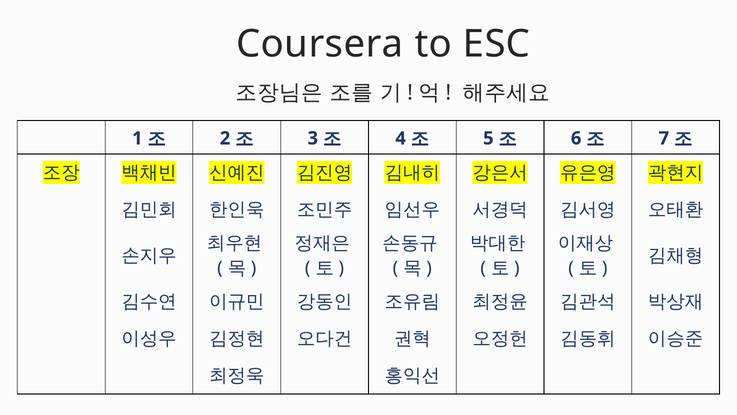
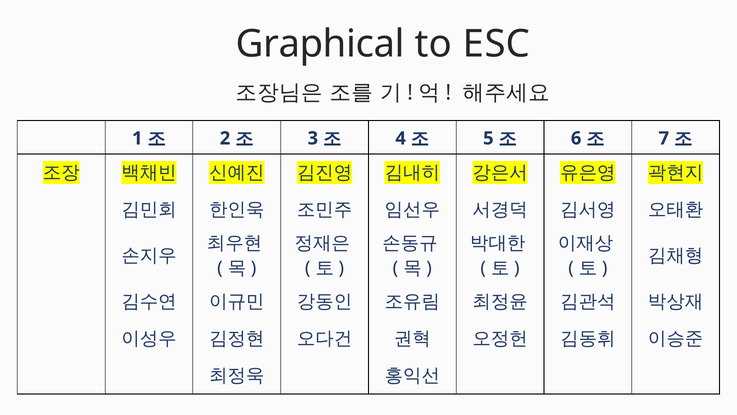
Coursera: Coursera -> Graphical
